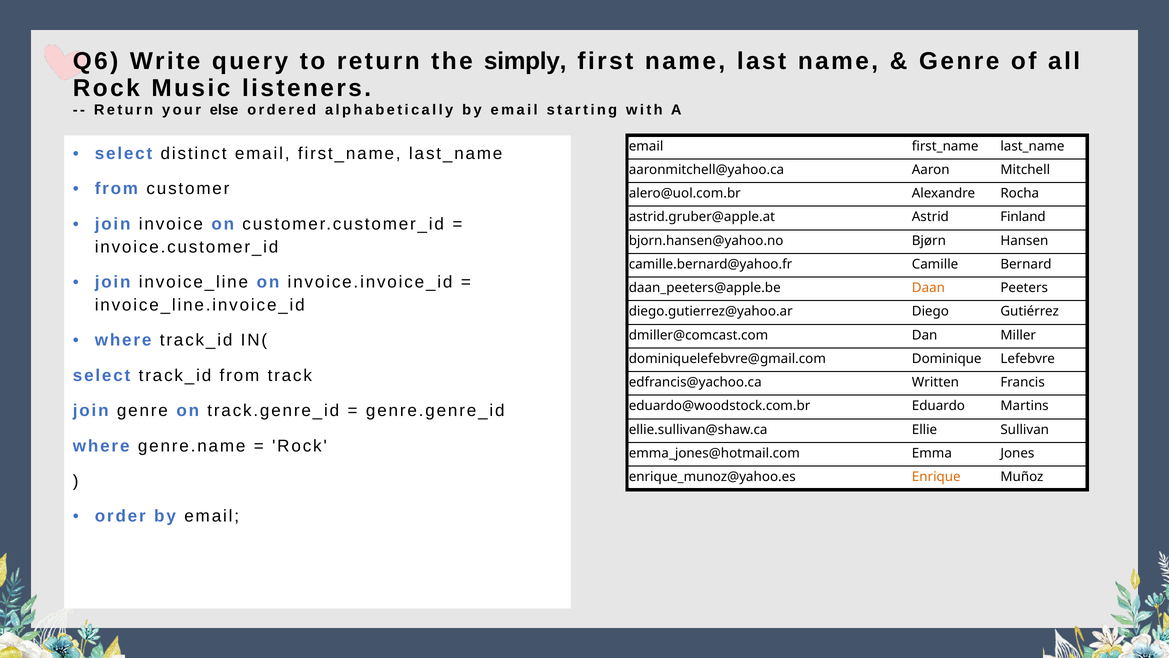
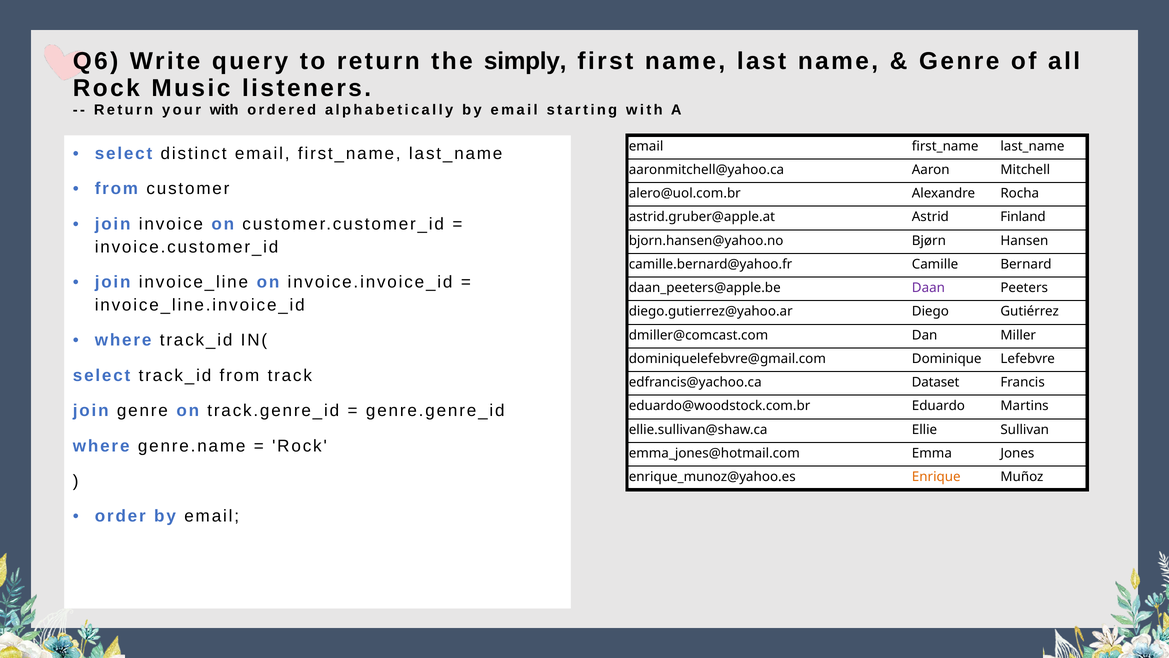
your else: else -> with
Daan colour: orange -> purple
Written: Written -> Dataset
